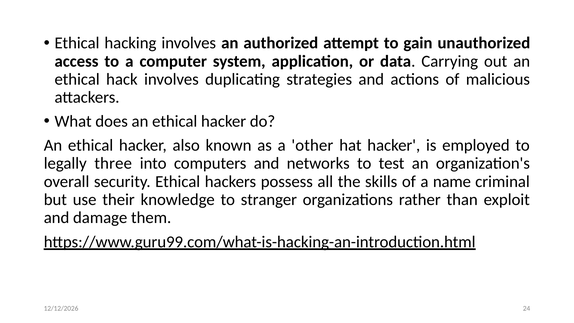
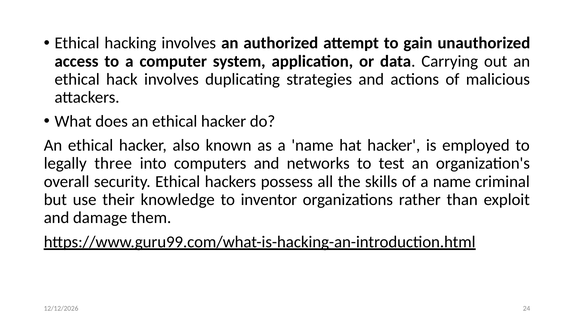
as a other: other -> name
stranger: stranger -> inventor
